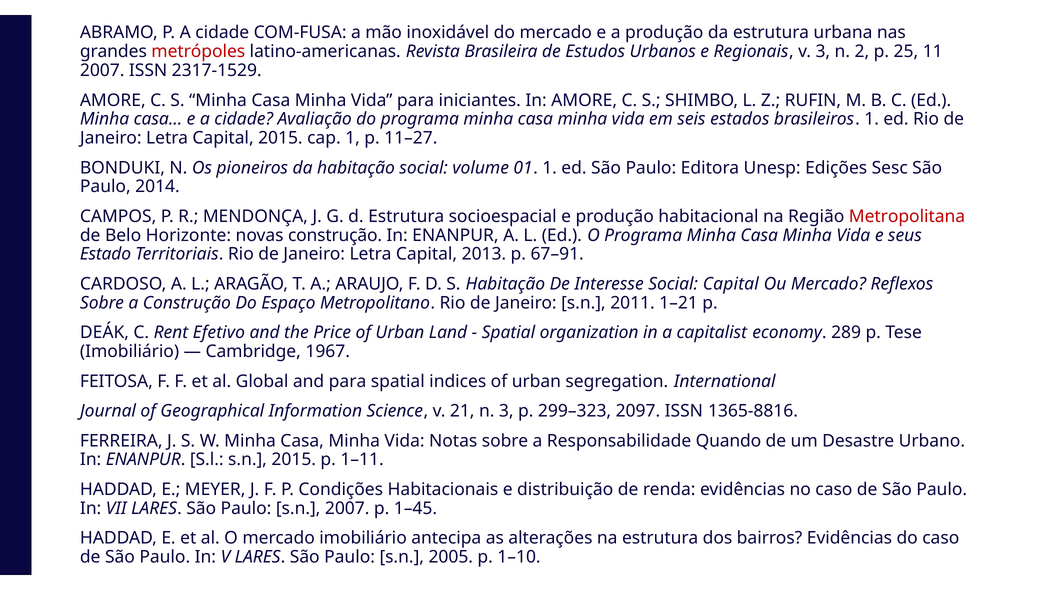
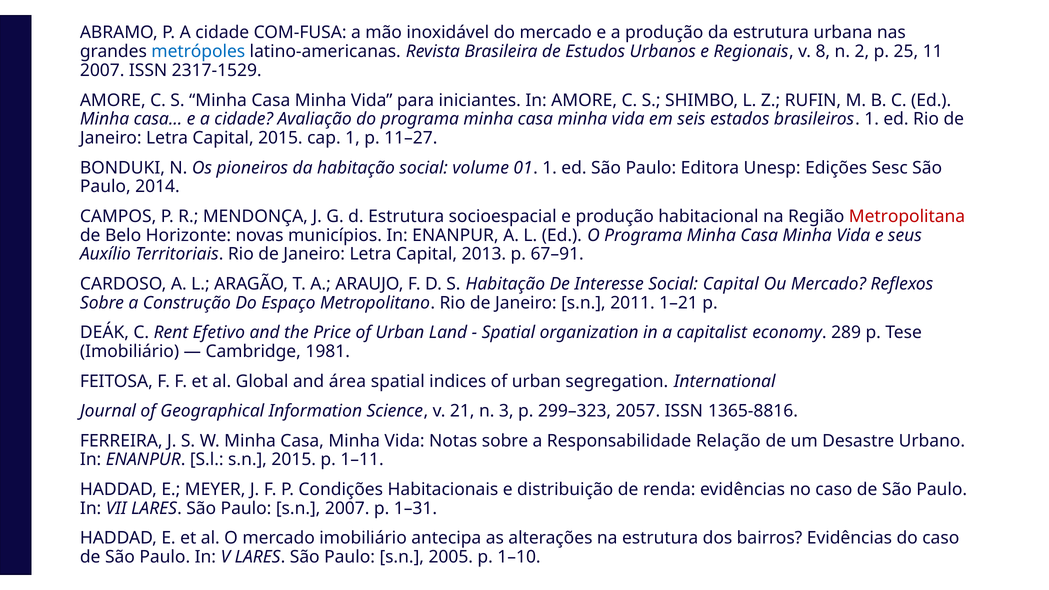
metrópoles colour: red -> blue
v 3: 3 -> 8
novas construção: construção -> municípios
Estado: Estado -> Auxílio
1967: 1967 -> 1981
and para: para -> área
2097: 2097 -> 2057
Quando: Quando -> Relação
1–45: 1–45 -> 1–31
